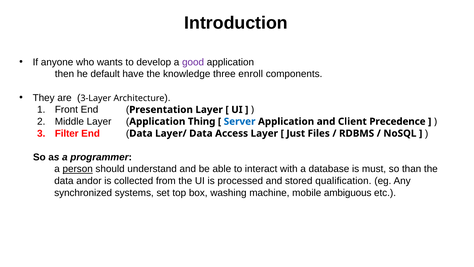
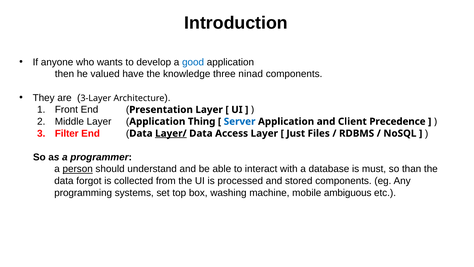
good colour: purple -> blue
default: default -> valued
enroll: enroll -> ninad
Layer/ underline: none -> present
andor: andor -> forgot
stored qualification: qualification -> components
synchronized: synchronized -> programming
